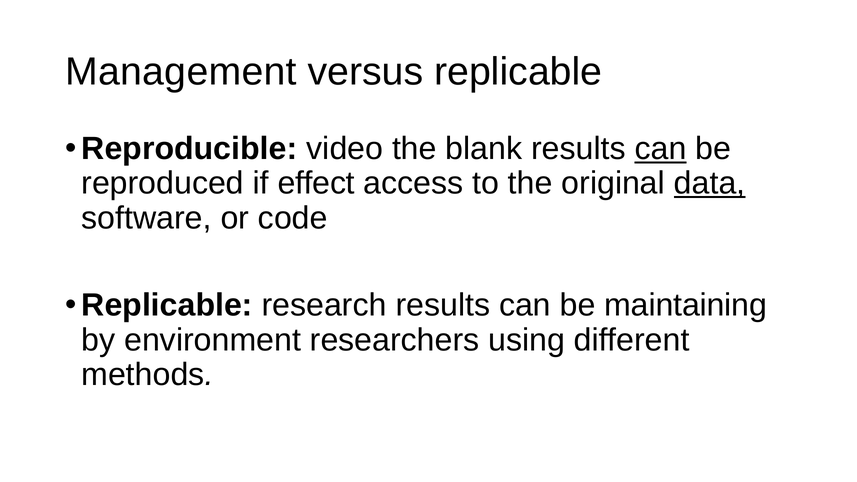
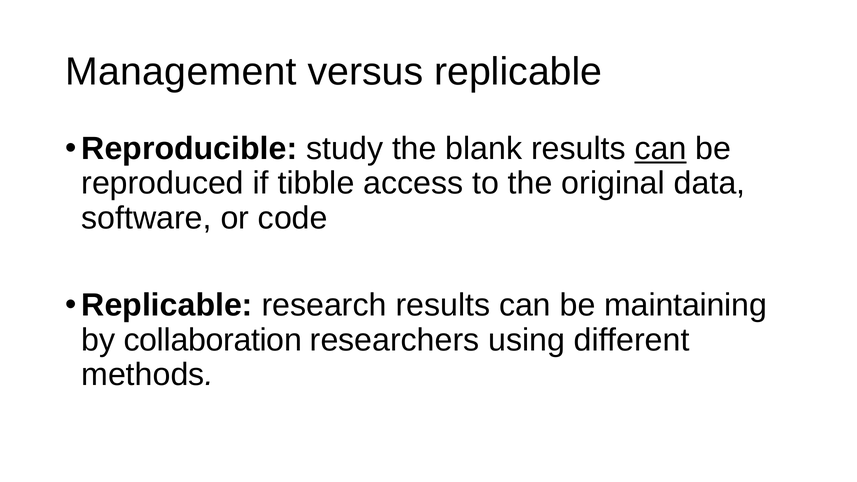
video: video -> study
effect: effect -> tibble
data underline: present -> none
environment: environment -> collaboration
